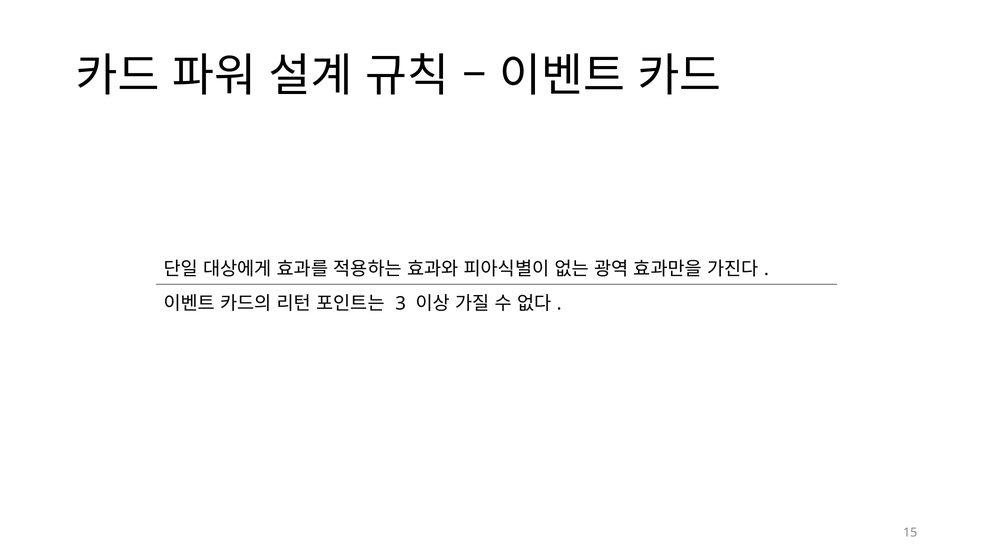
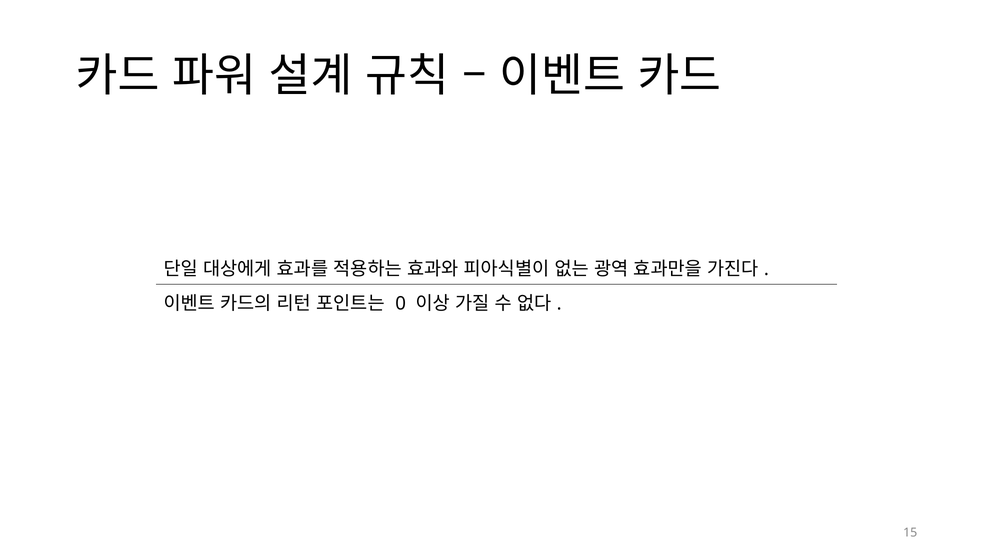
3: 3 -> 0
